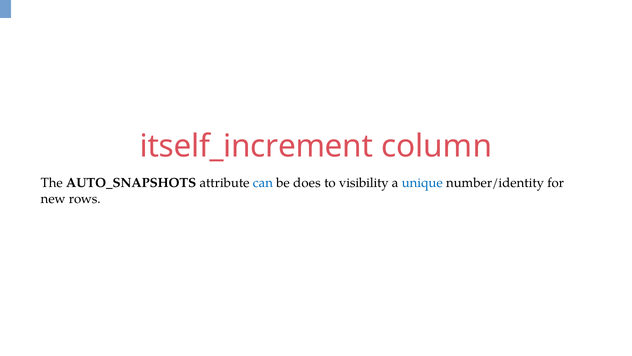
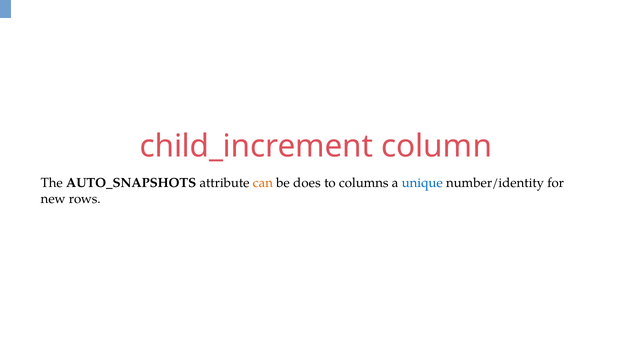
itself_increment: itself_increment -> child_increment
can colour: blue -> orange
visibility: visibility -> columns
